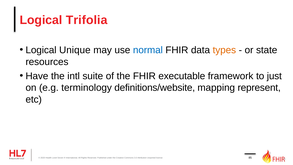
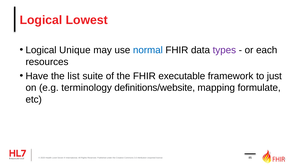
Trifolia: Trifolia -> Lowest
types colour: orange -> purple
state: state -> each
intl: intl -> list
represent: represent -> formulate
